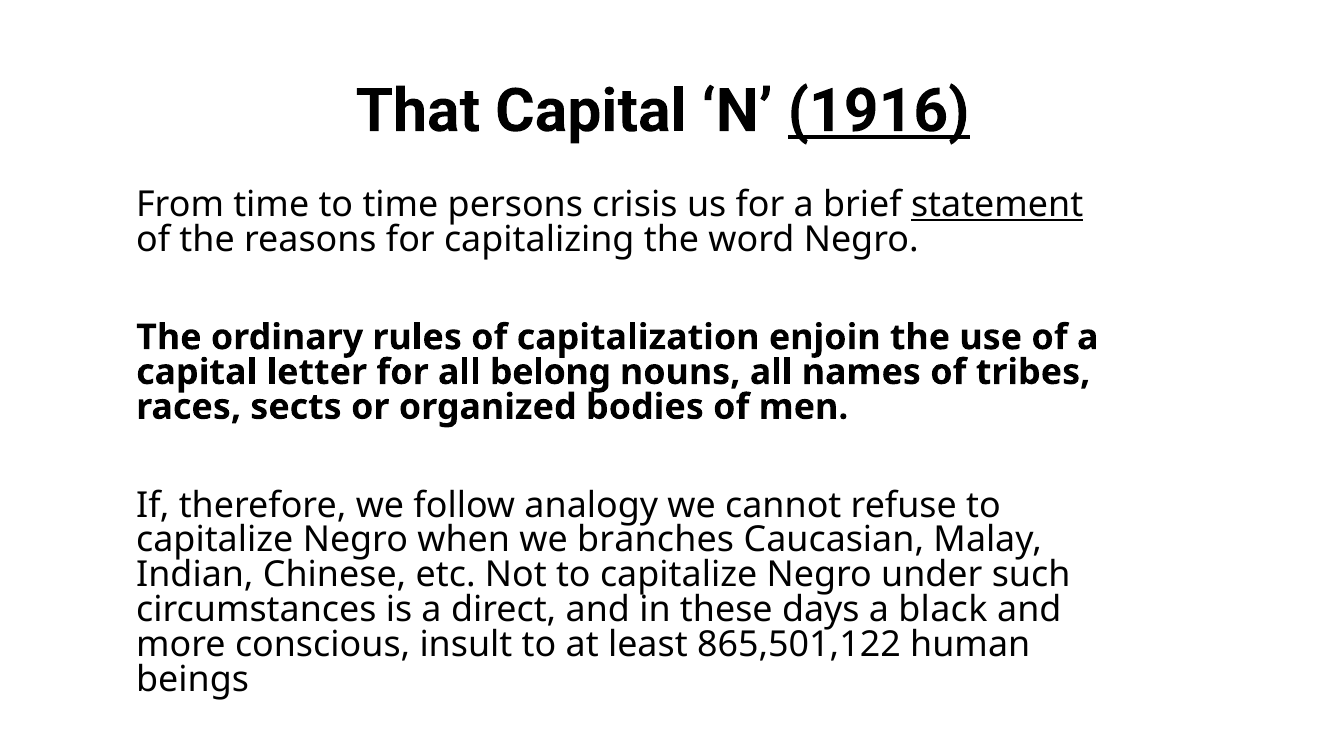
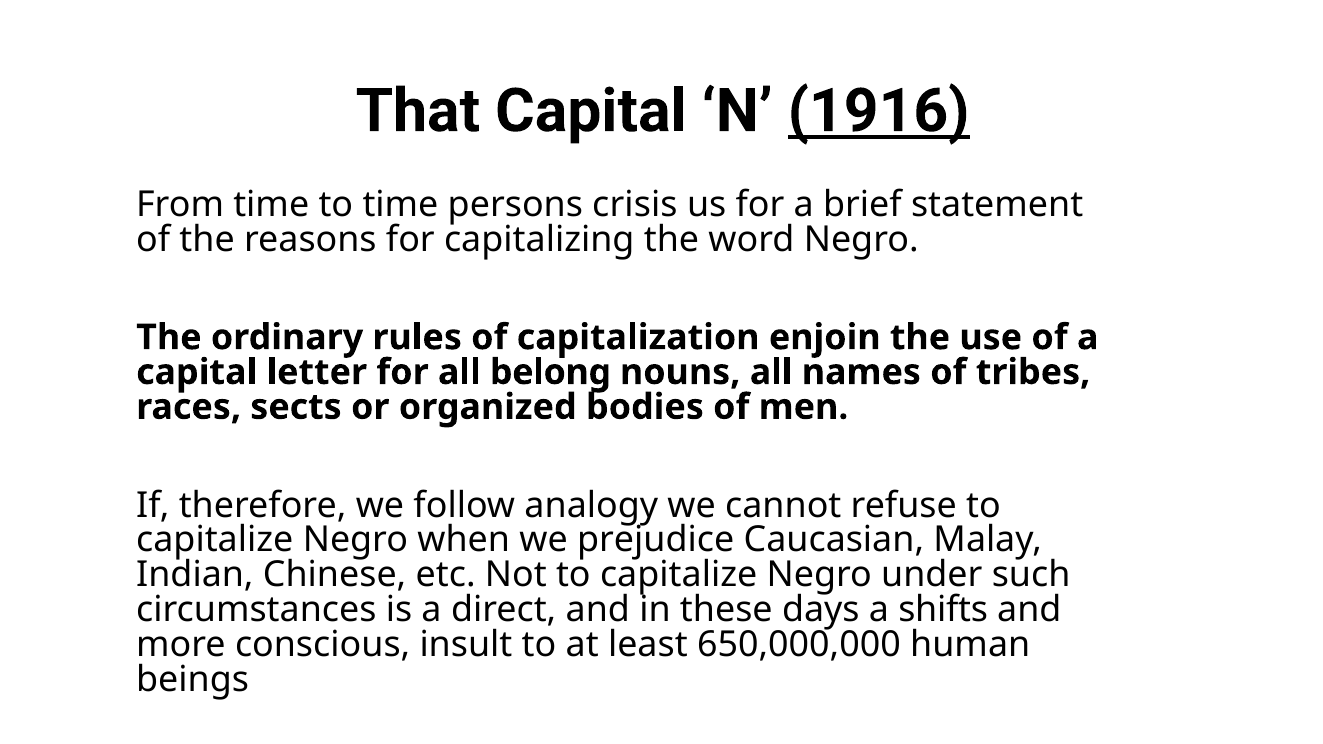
statement underline: present -> none
branches: branches -> prejudice
black: black -> shifts
865,501,122: 865,501,122 -> 650,000,000
